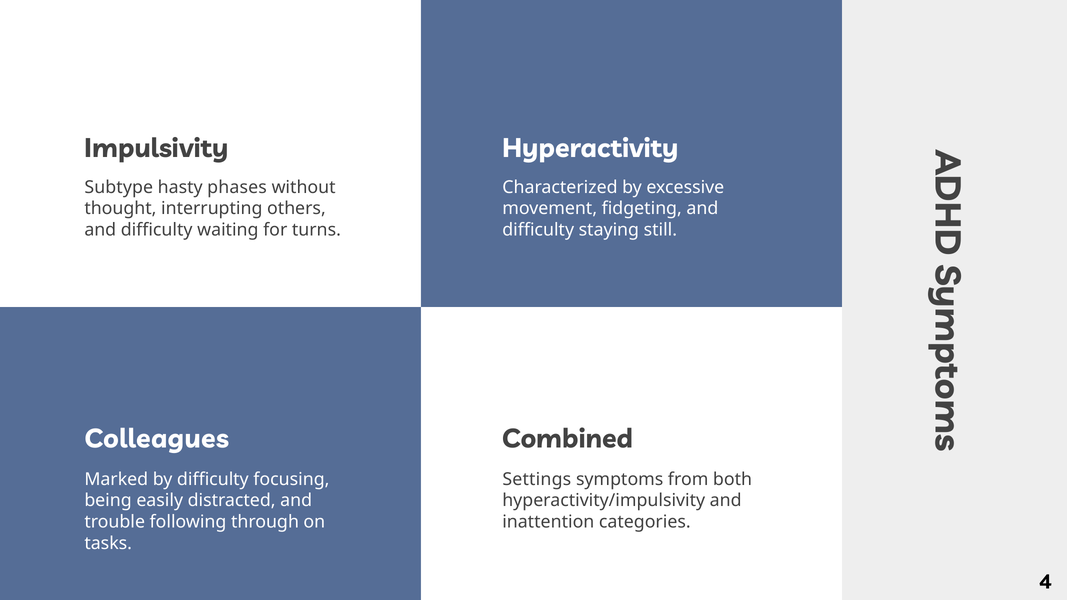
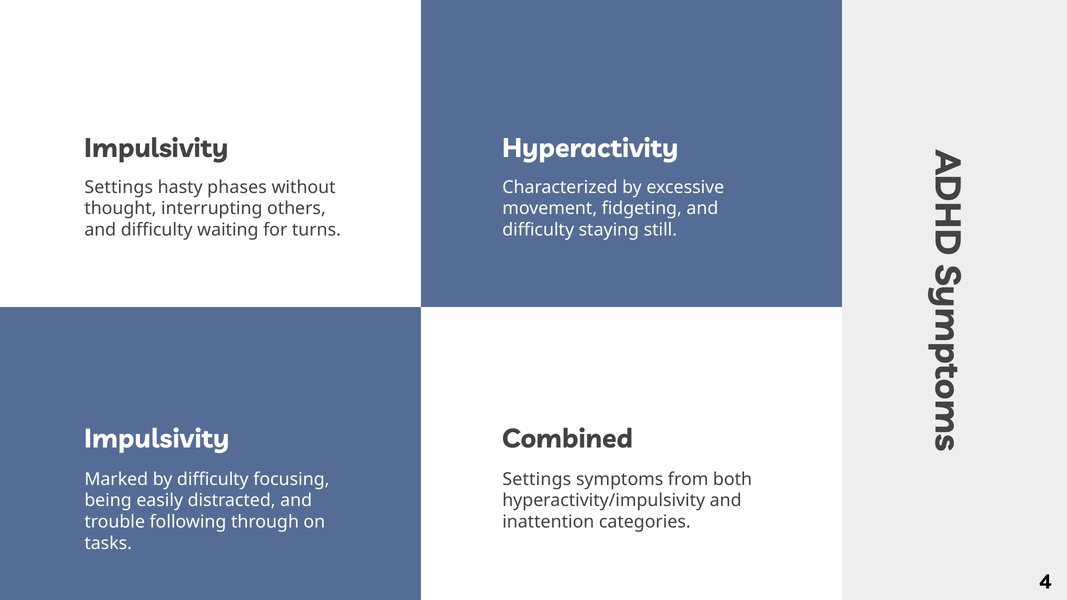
Subtype at (119, 187): Subtype -> Settings
Colleagues at (157, 439): Colleagues -> Impulsivity
